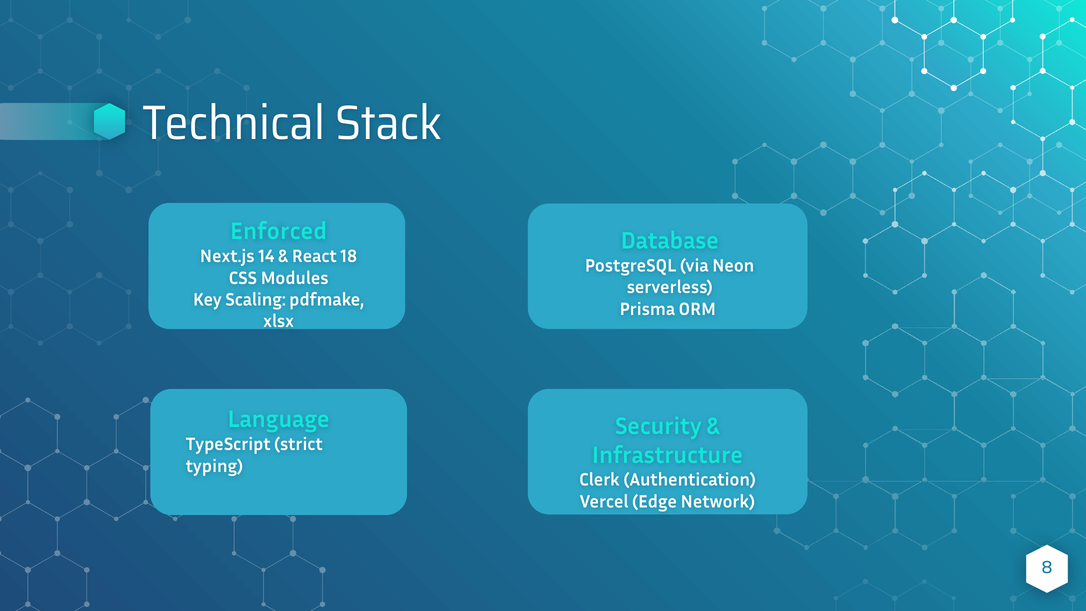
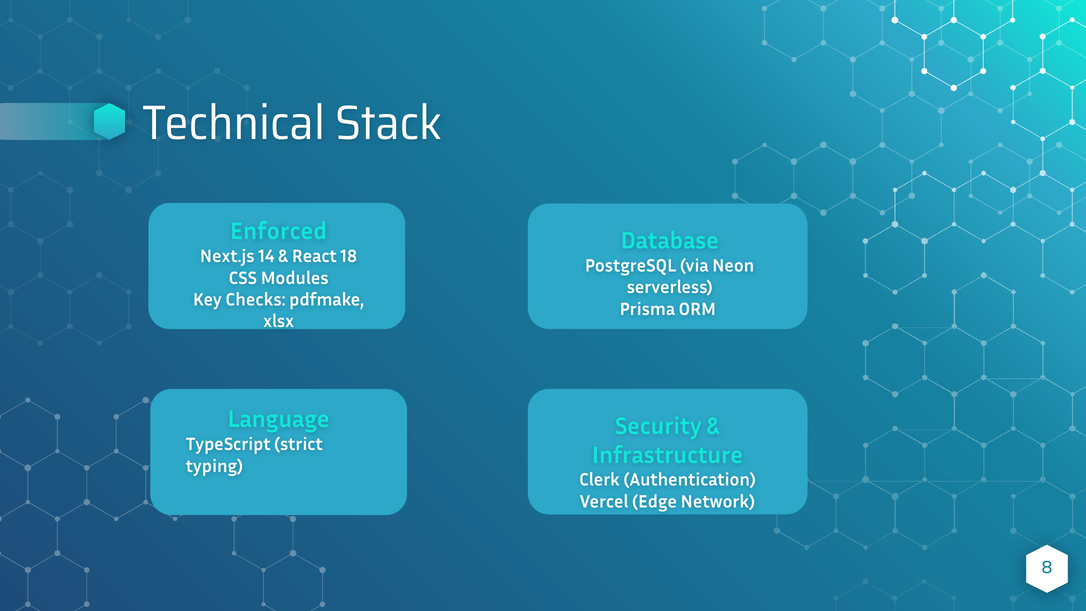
Scaling: Scaling -> Checks
